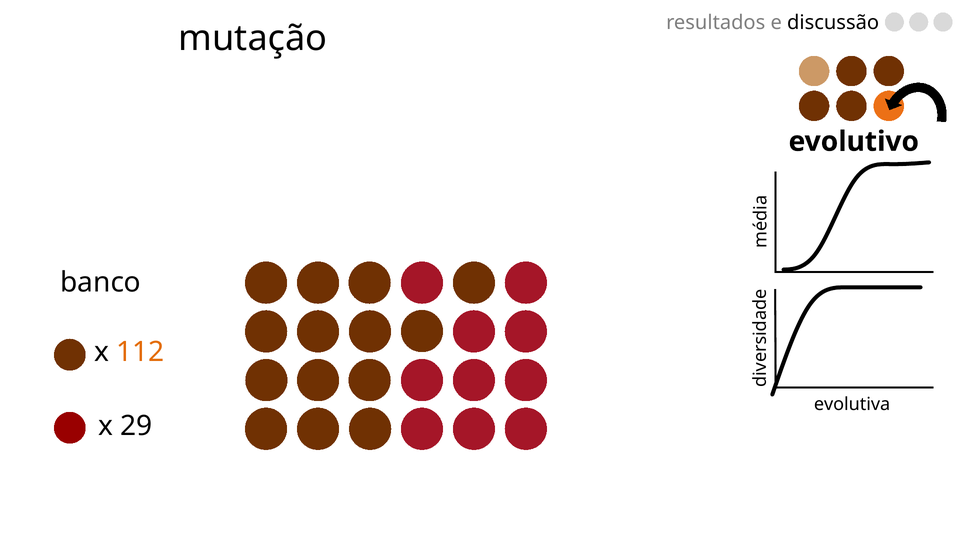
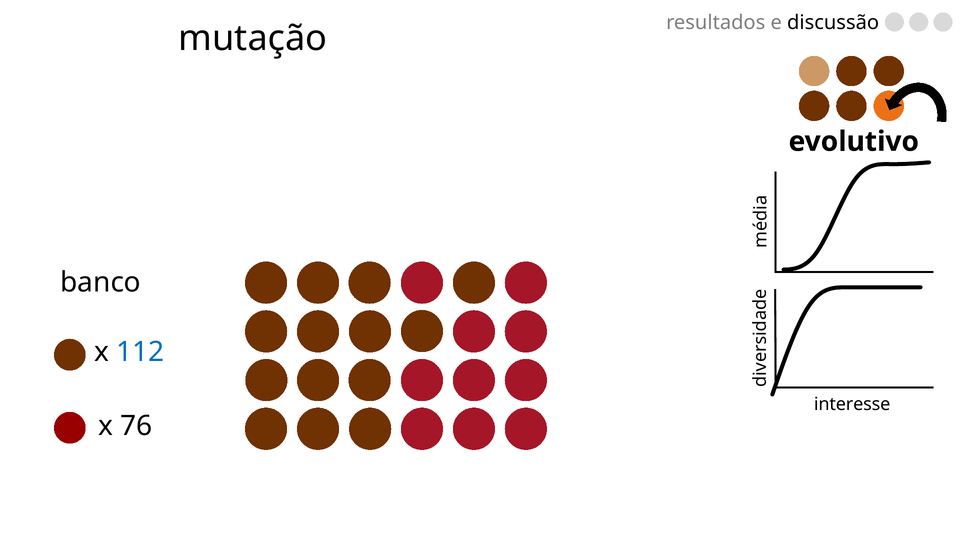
112 colour: orange -> blue
evolutiva: evolutiva -> interesse
29: 29 -> 76
